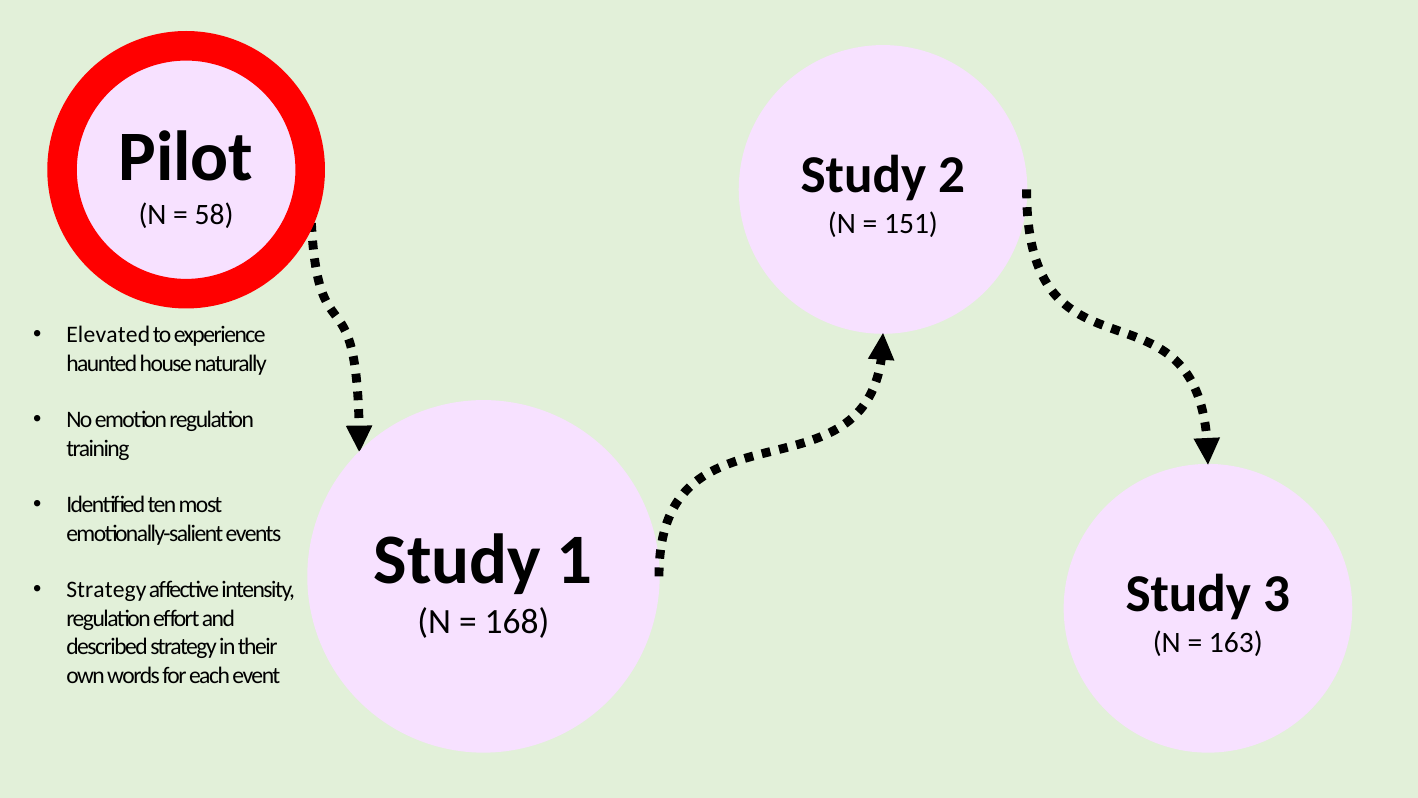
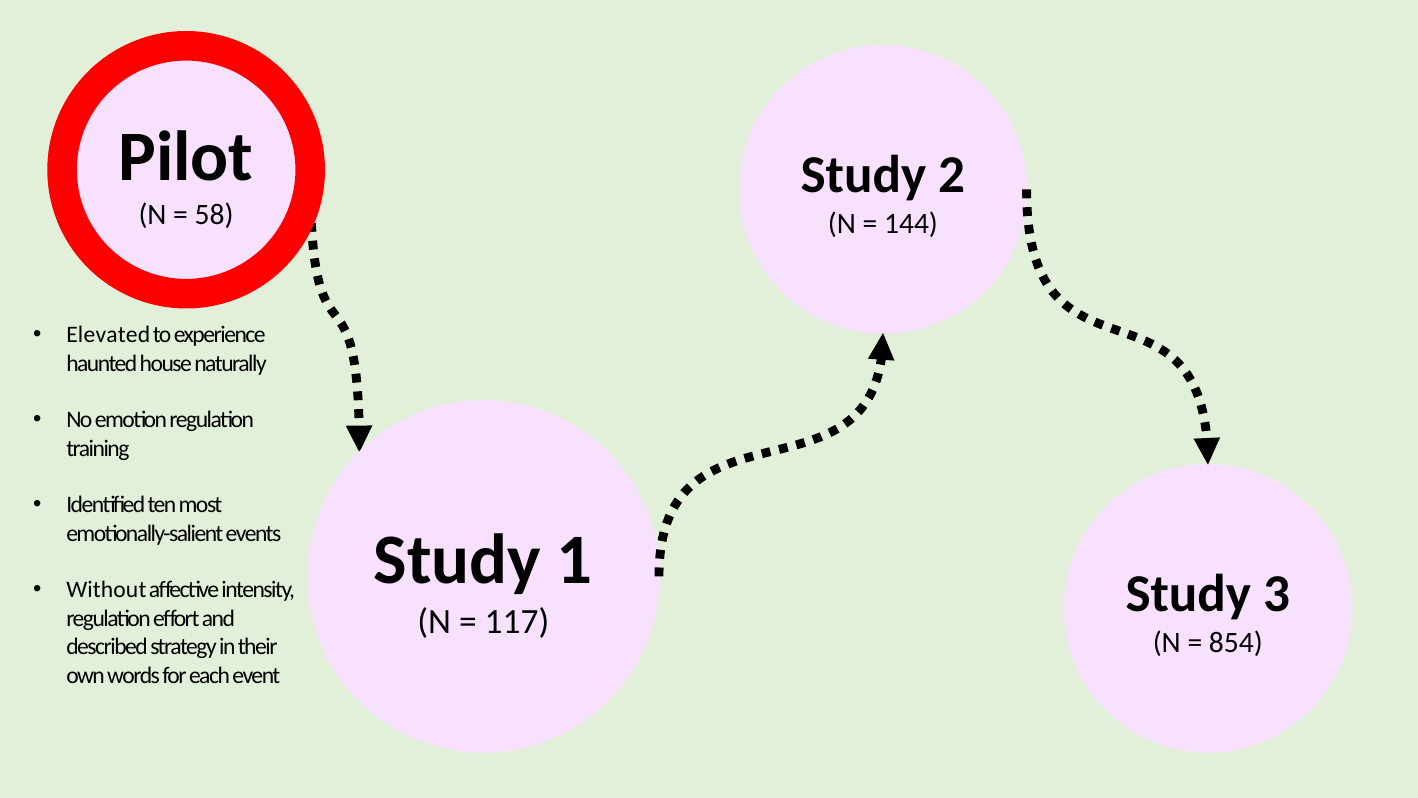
151: 151 -> 144
Strategy at (106, 590): Strategy -> Without
168: 168 -> 117
163: 163 -> 854
